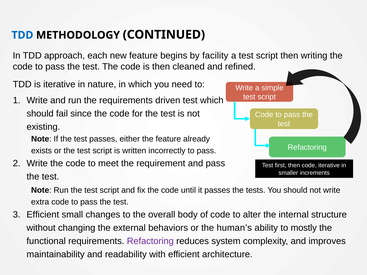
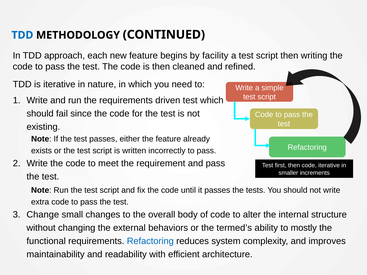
Efficient at (43, 215): Efficient -> Change
human’s: human’s -> termed’s
Refactoring at (150, 241) colour: purple -> blue
